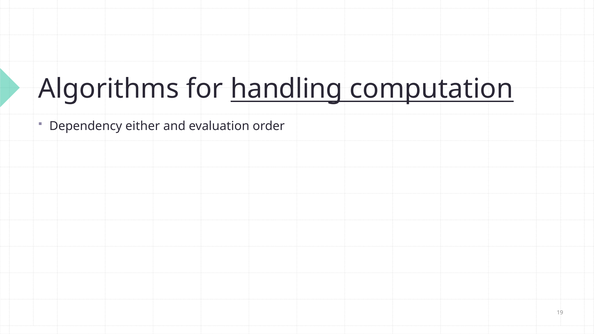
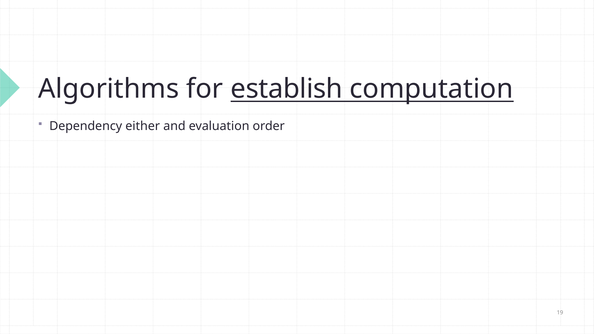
handling: handling -> establish
